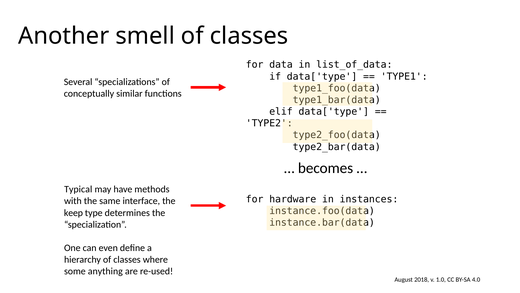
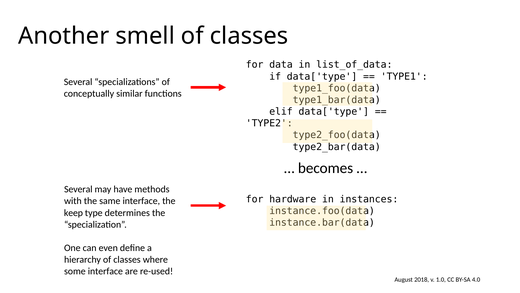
Typical at (78, 189): Typical -> Several
some anything: anything -> interface
